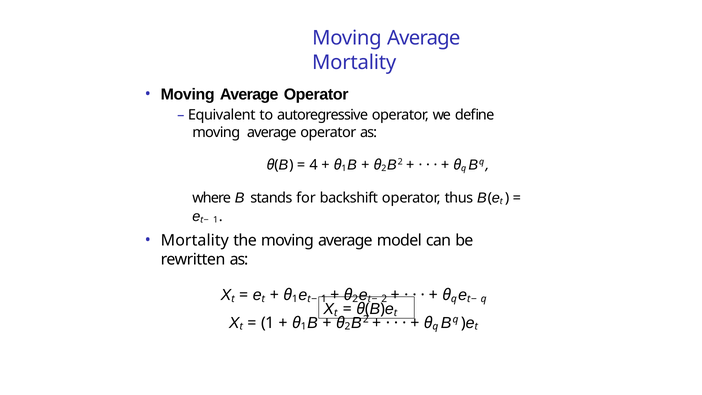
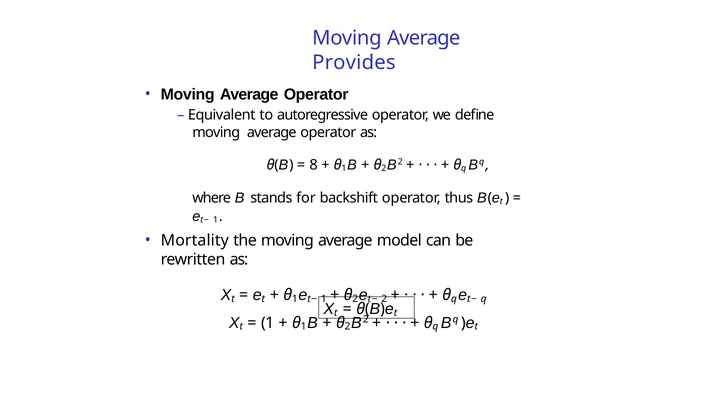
Mortality at (354, 63): Mortality -> Provides
4: 4 -> 8
